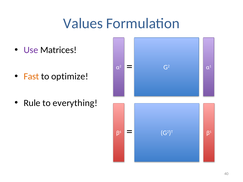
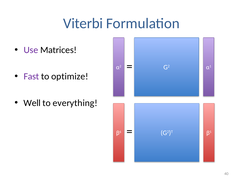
Values: Values -> Viterbi
Fast colour: orange -> purple
Rule: Rule -> Well
